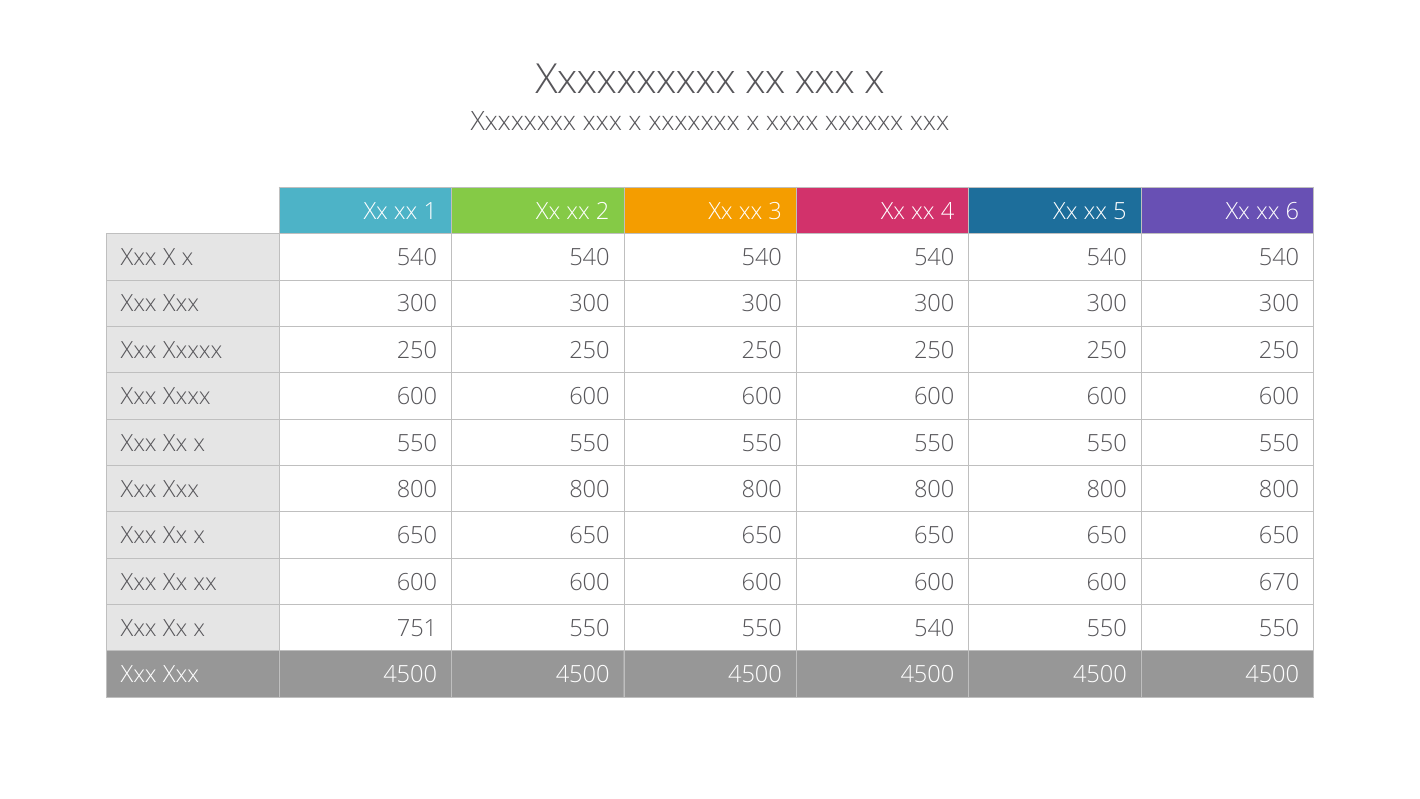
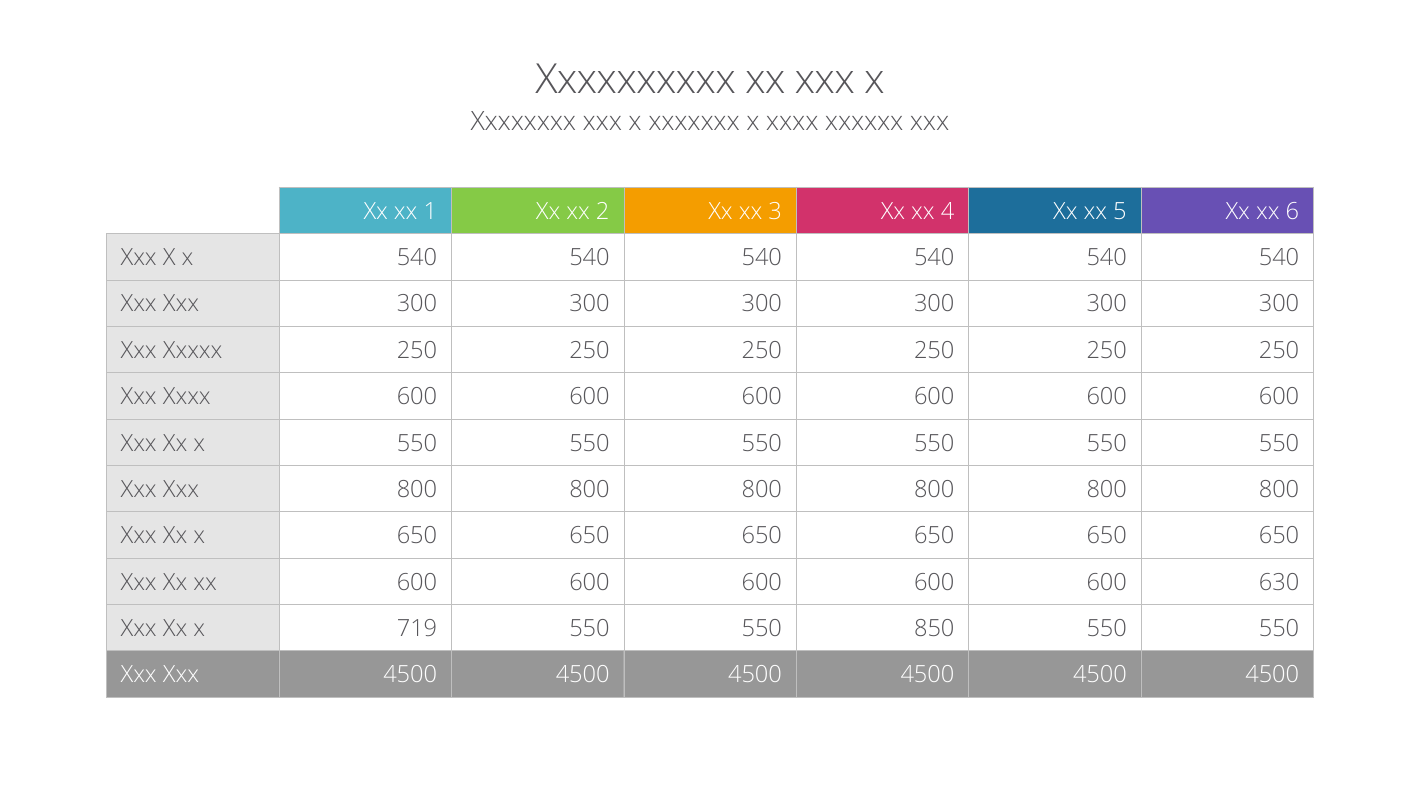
670: 670 -> 630
751: 751 -> 719
550 540: 540 -> 850
